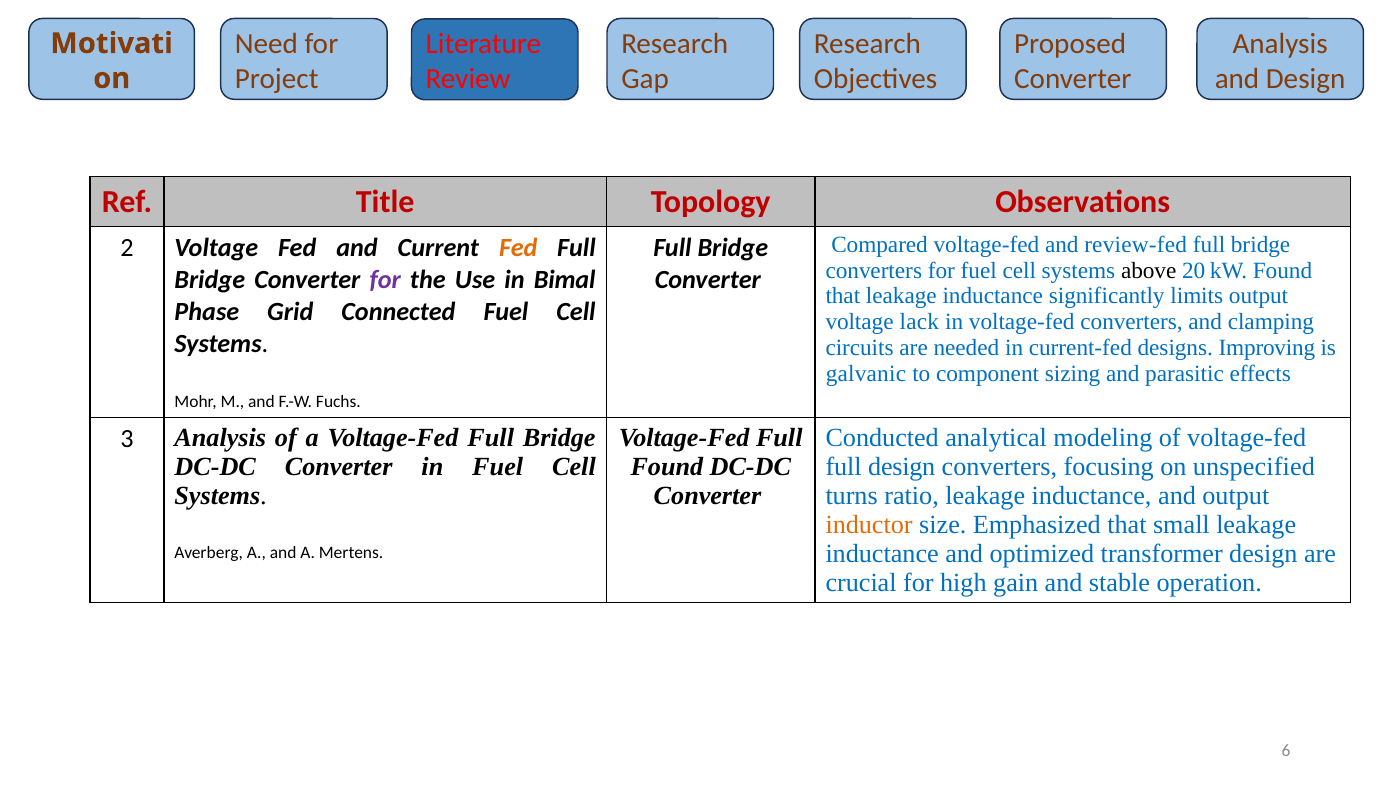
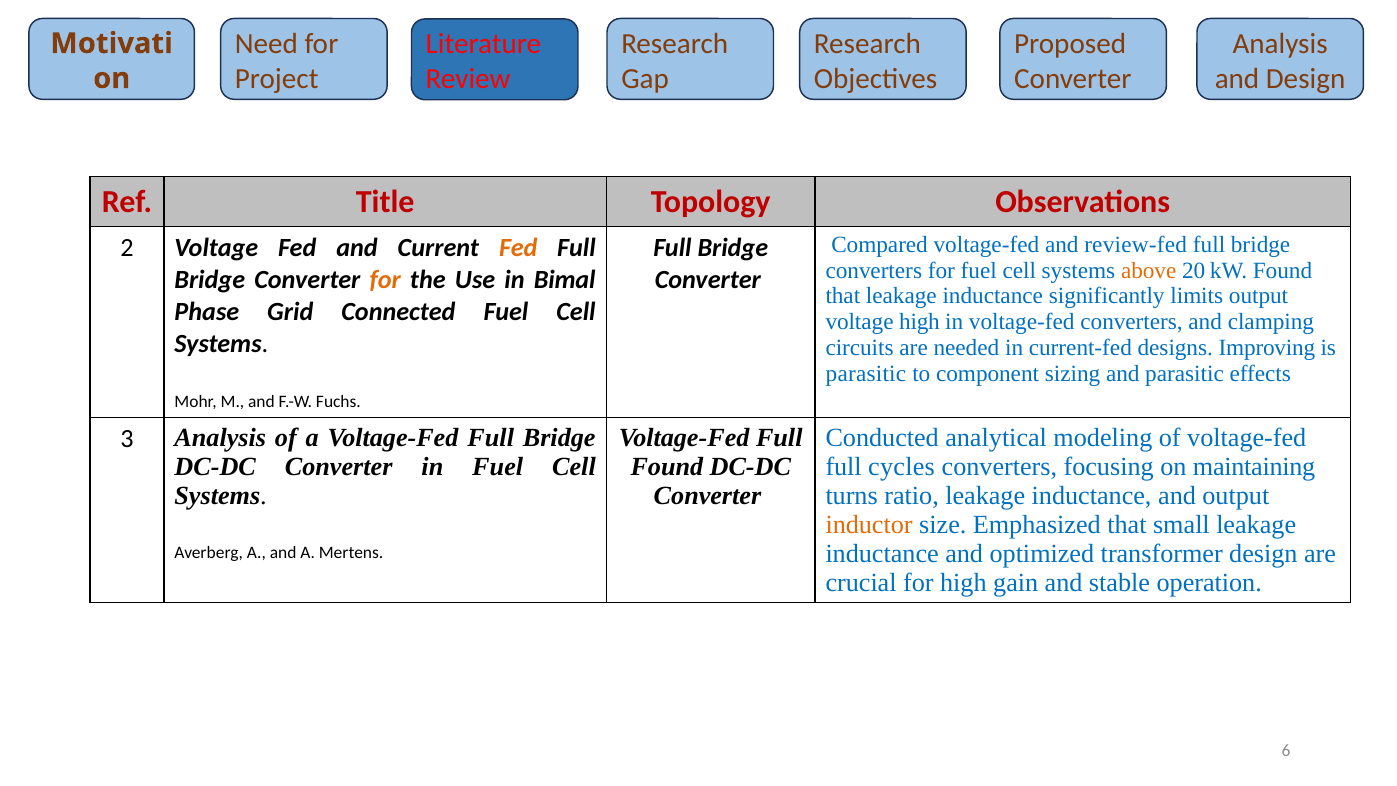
above colour: black -> orange
for at (385, 280) colour: purple -> orange
voltage lack: lack -> high
galvanic at (866, 374): galvanic -> parasitic
full design: design -> cycles
unspecified: unspecified -> maintaining
